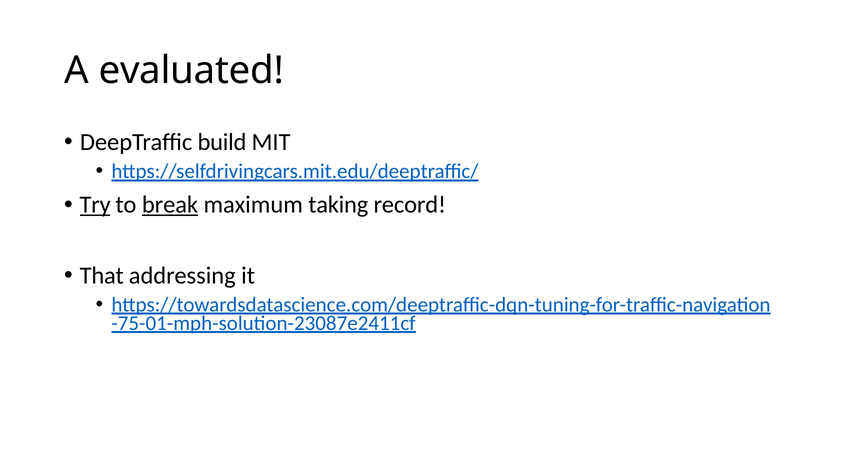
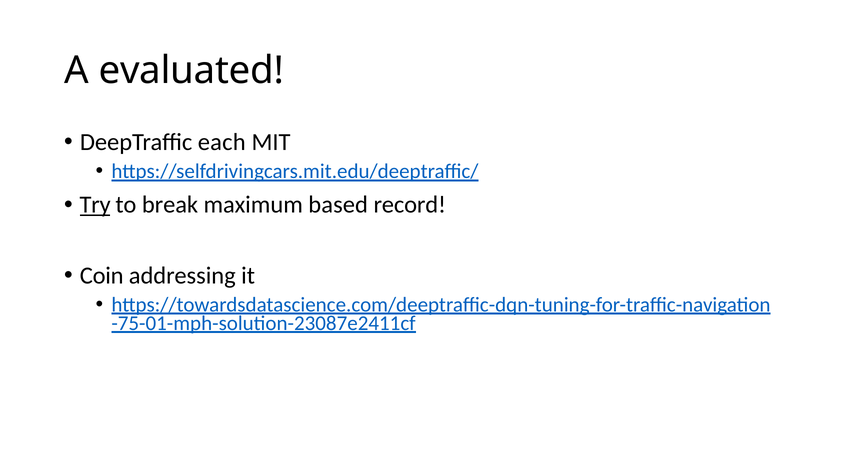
build: build -> each
break underline: present -> none
taking: taking -> based
That: That -> Coin
